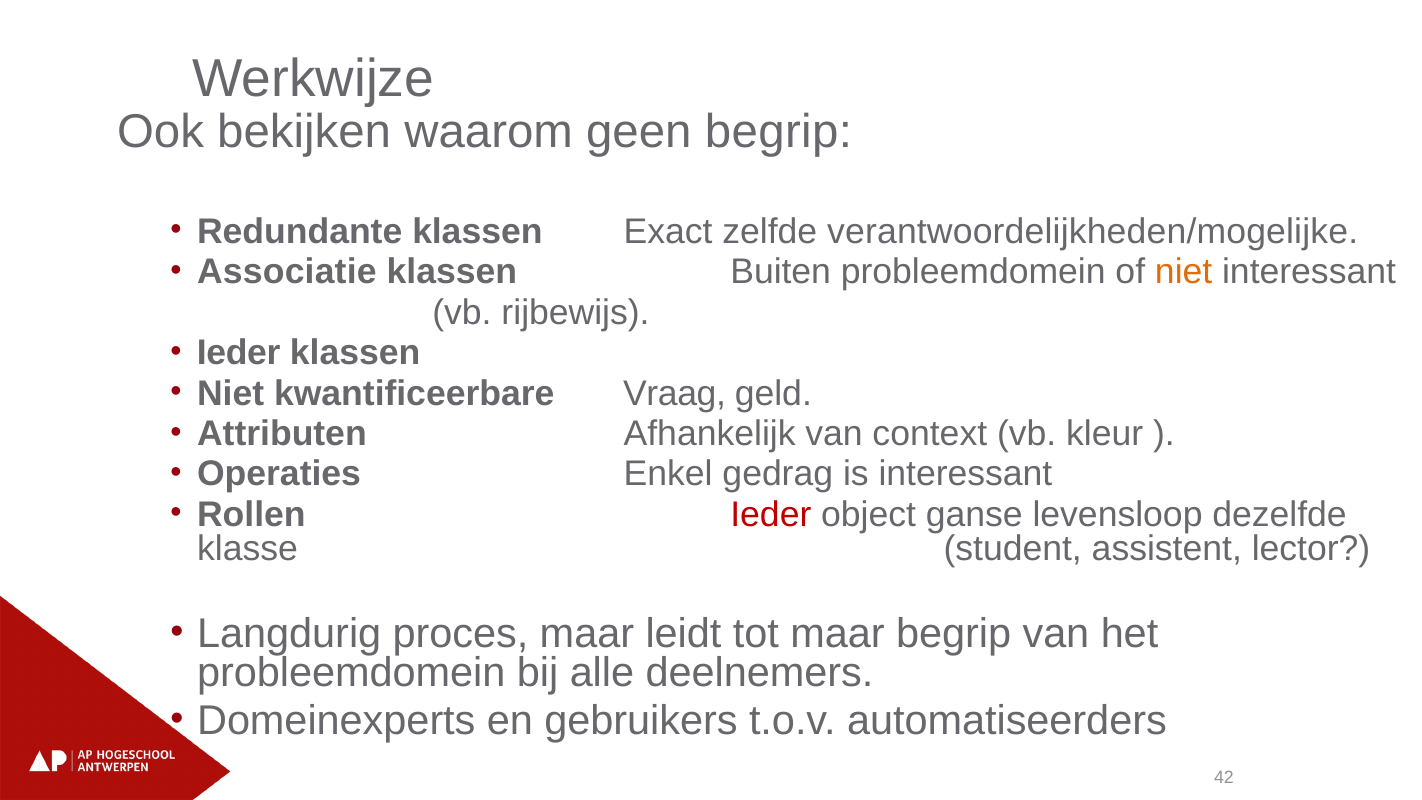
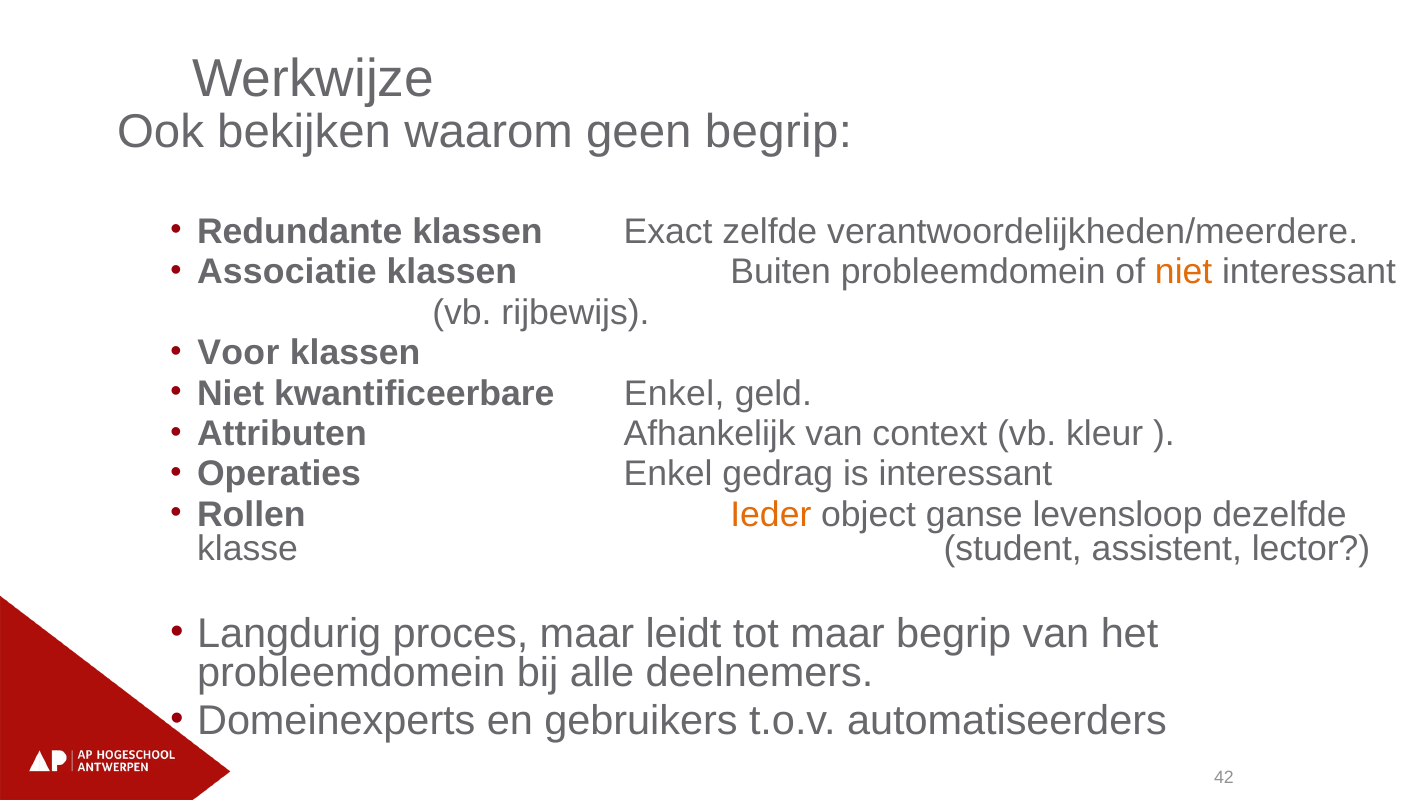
verantwoordelijkheden/mogelijke: verantwoordelijkheden/mogelijke -> verantwoordelijkheden/meerdere
Ieder at (239, 353): Ieder -> Voor
kwantificeerbare Vraag: Vraag -> Enkel
Ieder at (771, 515) colour: red -> orange
